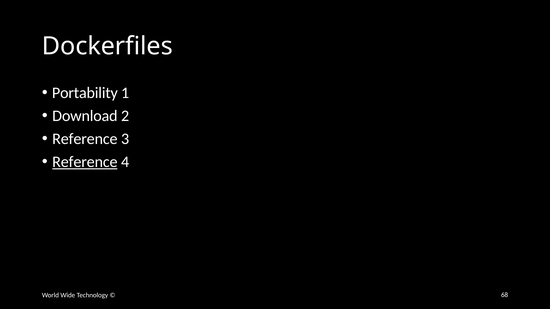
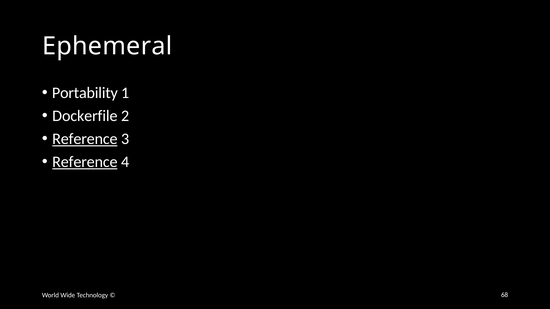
Dockerfiles: Dockerfiles -> Ephemeral
Download: Download -> Dockerfile
Reference at (85, 139) underline: none -> present
